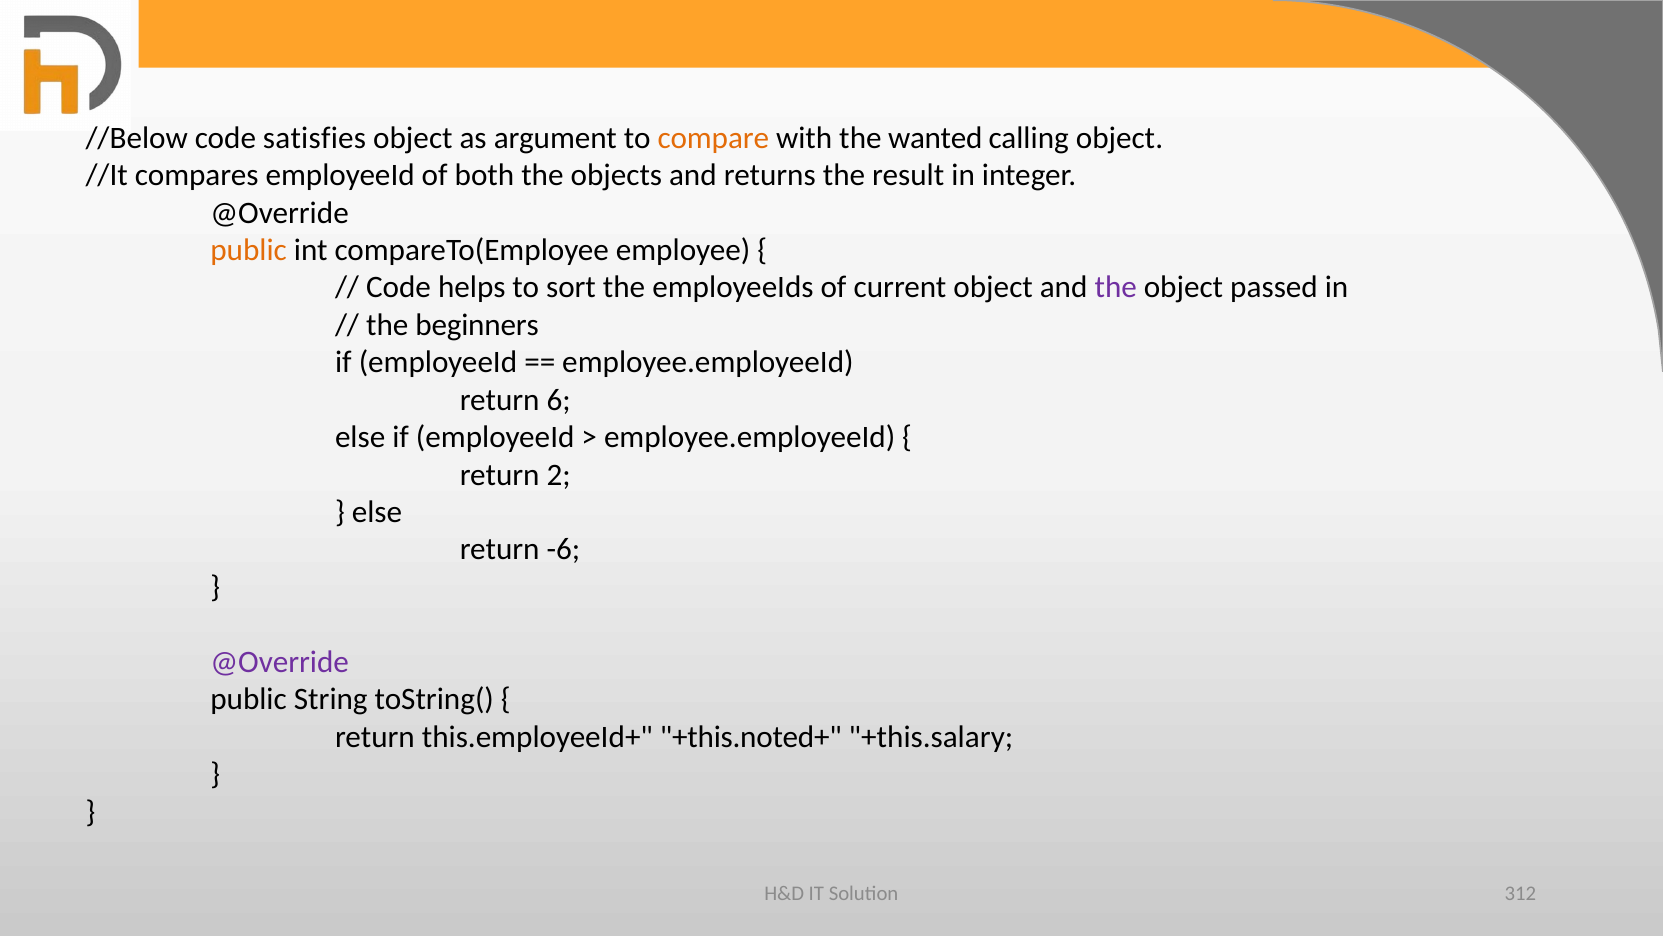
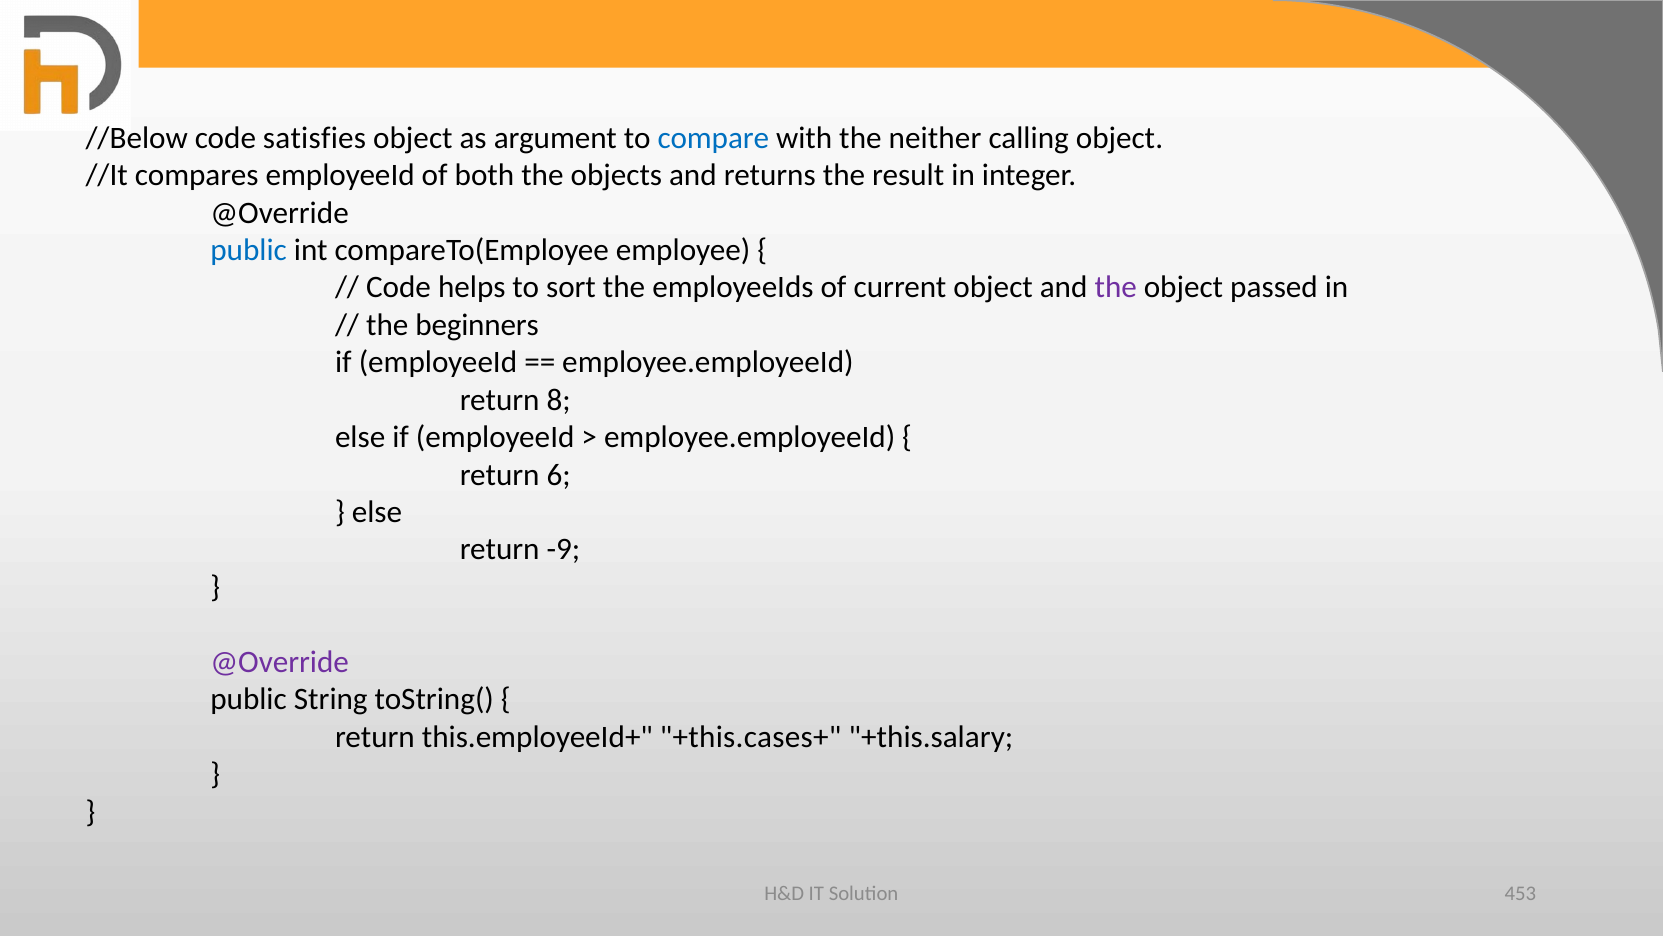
compare colour: orange -> blue
wanted: wanted -> neither
public at (249, 250) colour: orange -> blue
6: 6 -> 8
2: 2 -> 6
-6: -6 -> -9
+this.noted+: +this.noted+ -> +this.cases+
312: 312 -> 453
